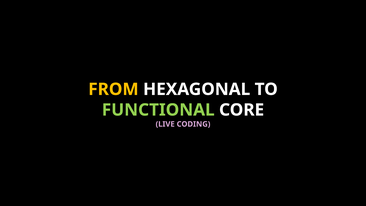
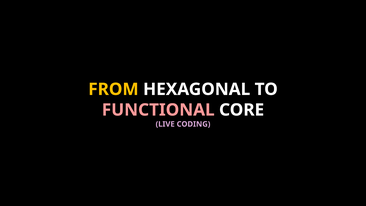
FUNCTIONAL colour: light green -> pink
